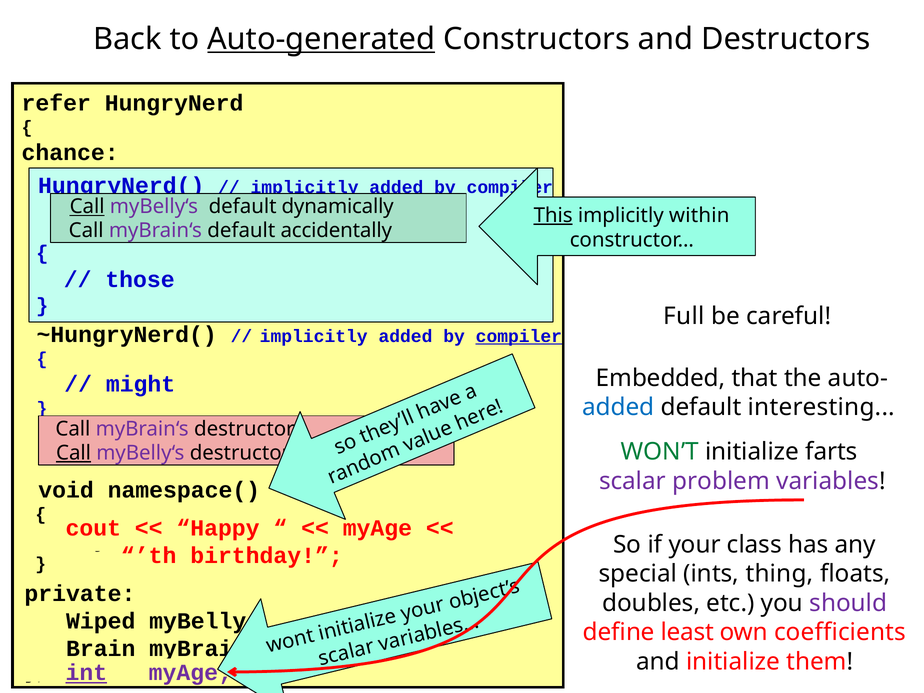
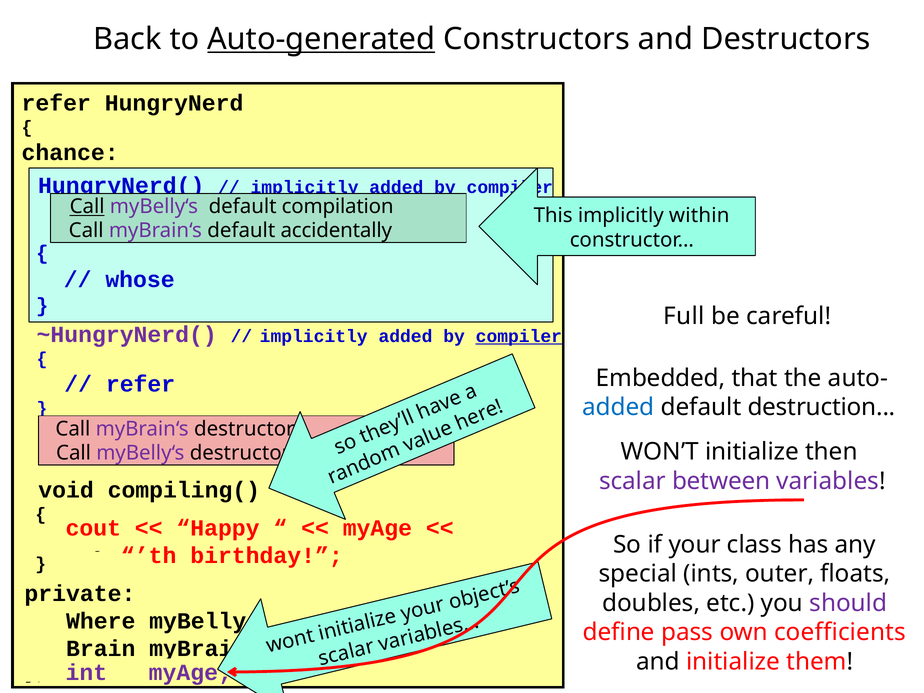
dynamically: dynamically -> compilation
This underline: present -> none
those: those -> whose
~HungryNerd( colour: black -> purple
might at (141, 384): might -> refer
interesting: interesting -> destruction
WON’T colour: green -> black
farts: farts -> then
Call at (74, 453) underline: present -> none
problem: problem -> between
namespace(: namespace( -> compiling(
thing: thing -> outer
Wiped: Wiped -> Where
least: least -> pass
int underline: present -> none
